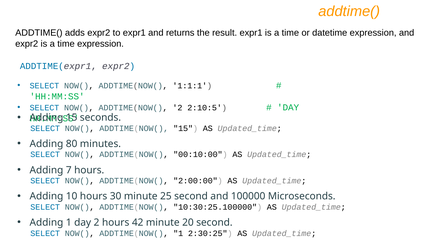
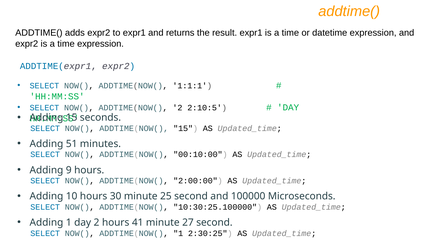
80: 80 -> 51
7: 7 -> 9
42: 42 -> 41
20: 20 -> 27
